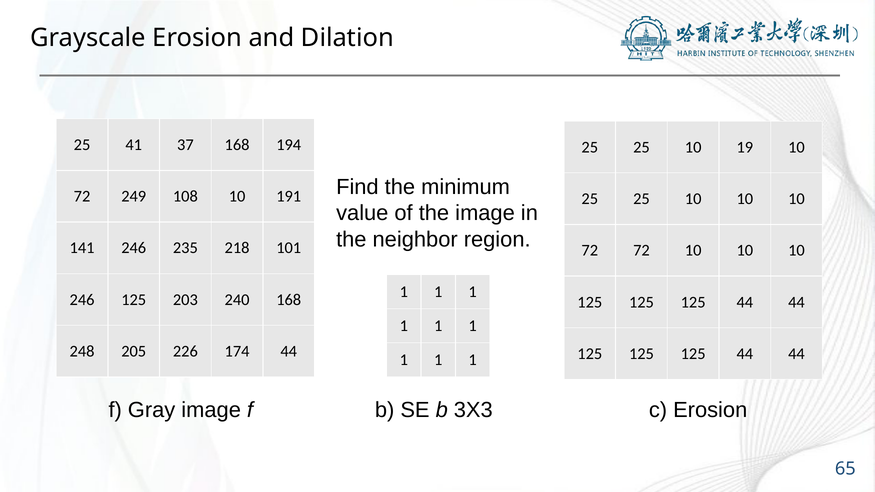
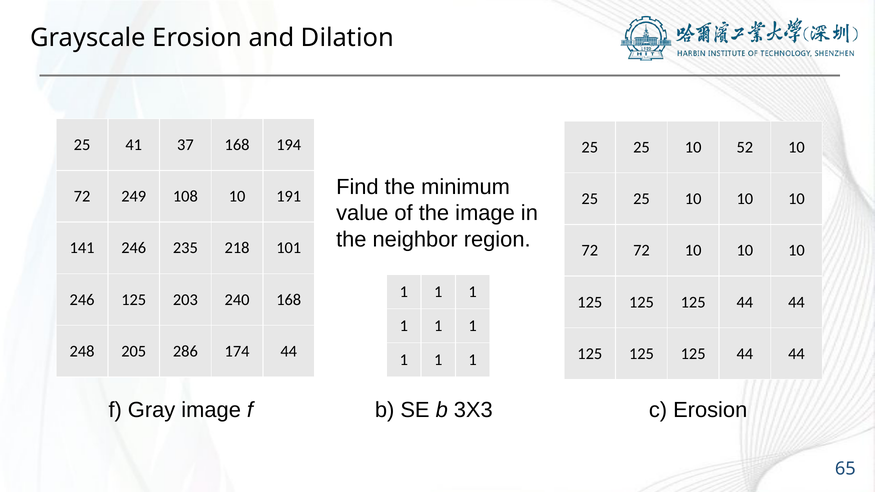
19: 19 -> 52
226: 226 -> 286
